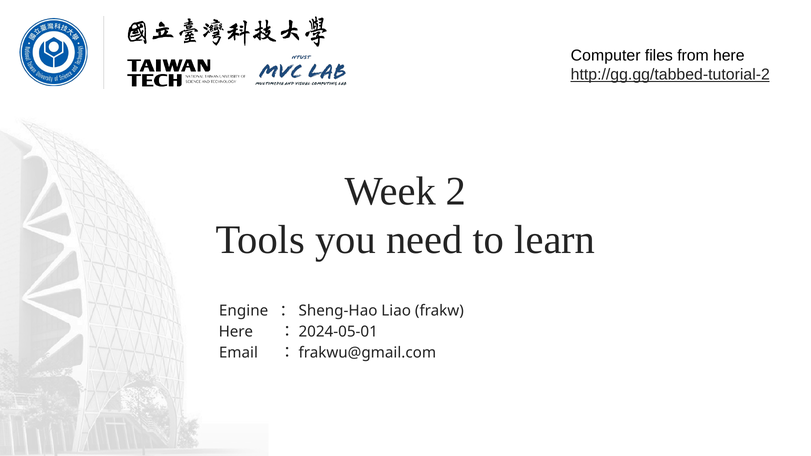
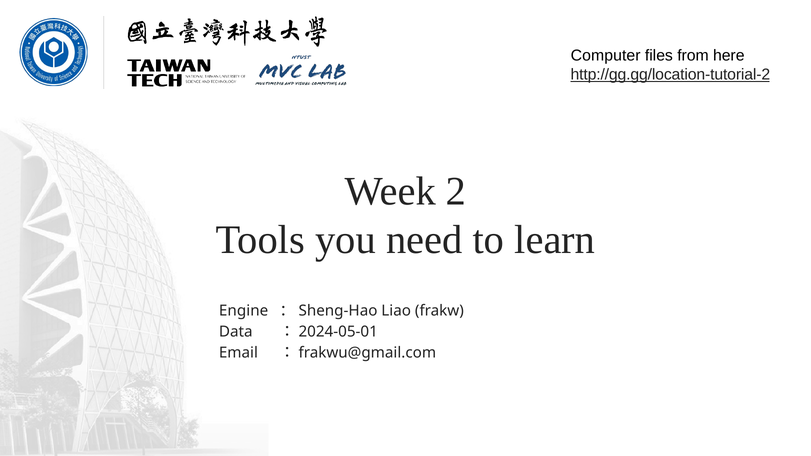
http://gg.gg/tabbed-tutorial-2: http://gg.gg/tabbed-tutorial-2 -> http://gg.gg/location-tutorial-2
Here at (236, 332): Here -> Data
